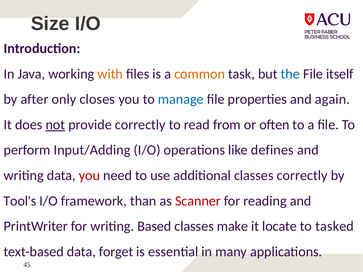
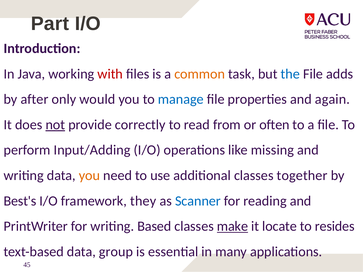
Size: Size -> Part
with colour: orange -> red
itself: itself -> adds
closes: closes -> would
defines: defines -> missing
you at (89, 176) colour: red -> orange
classes correctly: correctly -> together
Tool's: Tool's -> Best's
than: than -> they
Scanner colour: red -> blue
make underline: none -> present
tasked: tasked -> resides
forget: forget -> group
